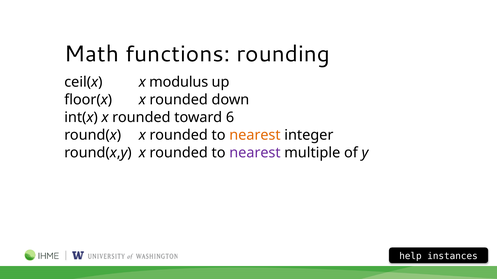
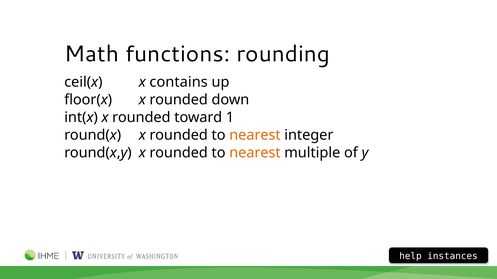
modulus: modulus -> contains
6: 6 -> 1
nearest at (255, 153) colour: purple -> orange
